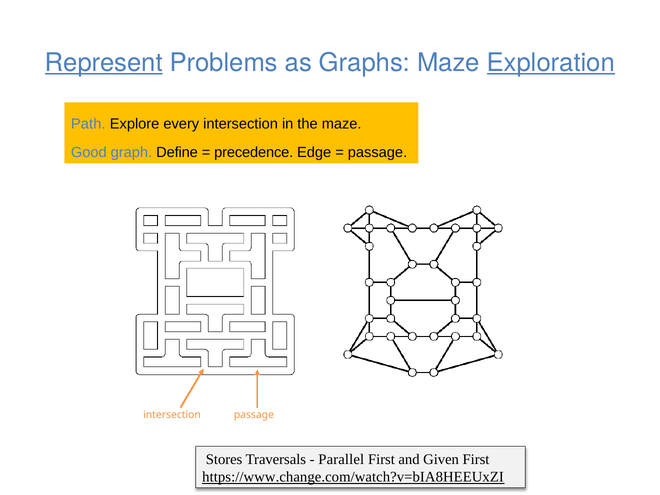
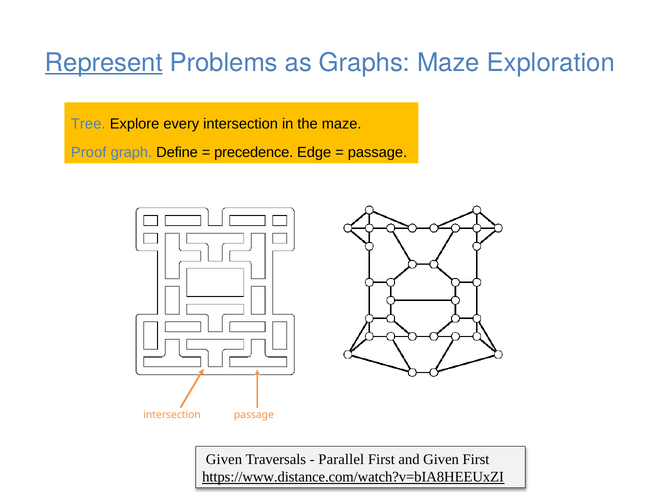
Exploration underline: present -> none
Path: Path -> Tree
Good: Good -> Proof
Stores at (224, 459): Stores -> Given
https://www.change.com/watch?v=bIA8HEEUxZI: https://www.change.com/watch?v=bIA8HEEUxZI -> https://www.distance.com/watch?v=bIA8HEEUxZI
